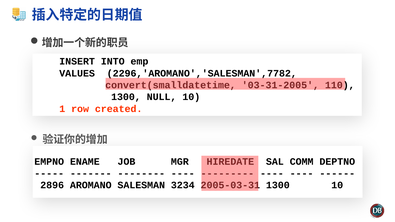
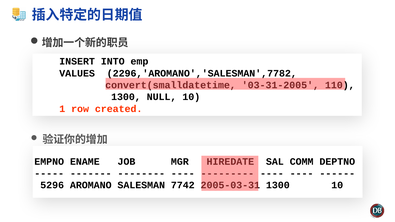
2896: 2896 -> 5296
3234: 3234 -> 7742
